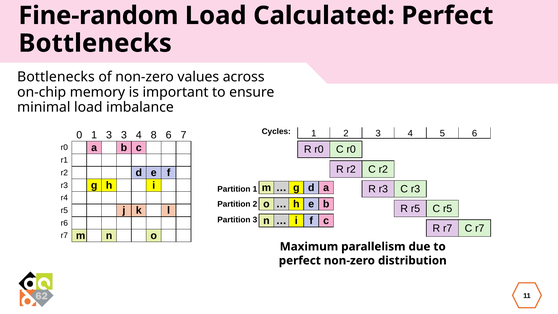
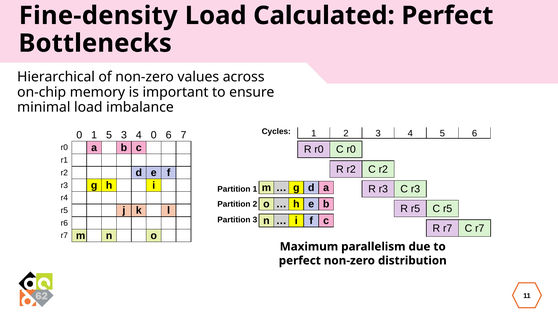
Fine-random: Fine-random -> Fine-density
Bottlenecks at (56, 77): Bottlenecks -> Hierarchical
1 3: 3 -> 5
4 8: 8 -> 0
